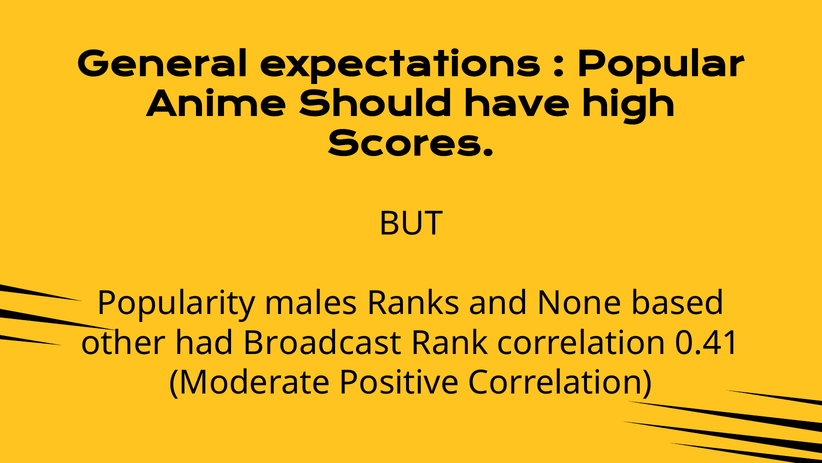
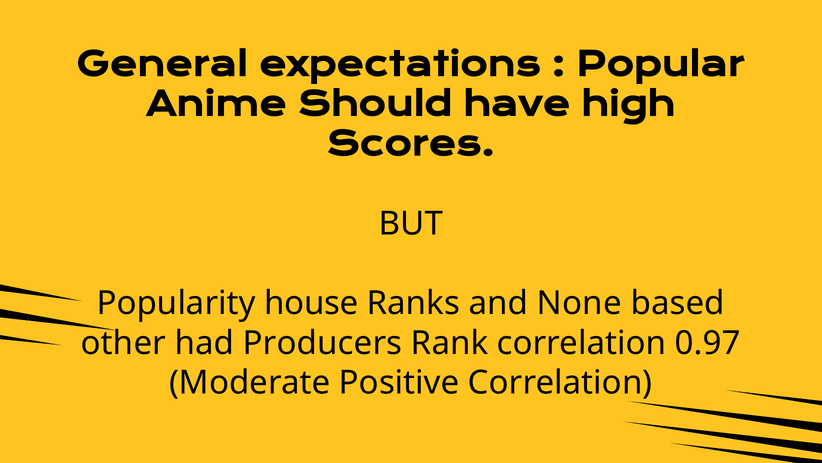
males: males -> house
Broadcast: Broadcast -> Producers
0.41: 0.41 -> 0.97
